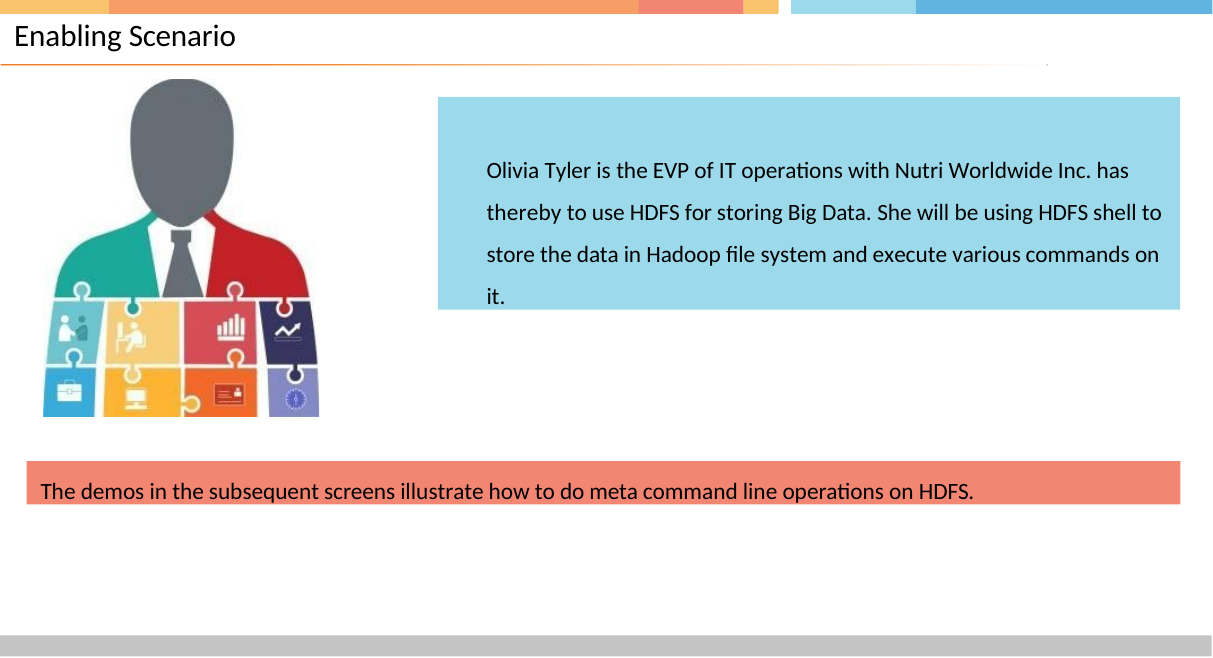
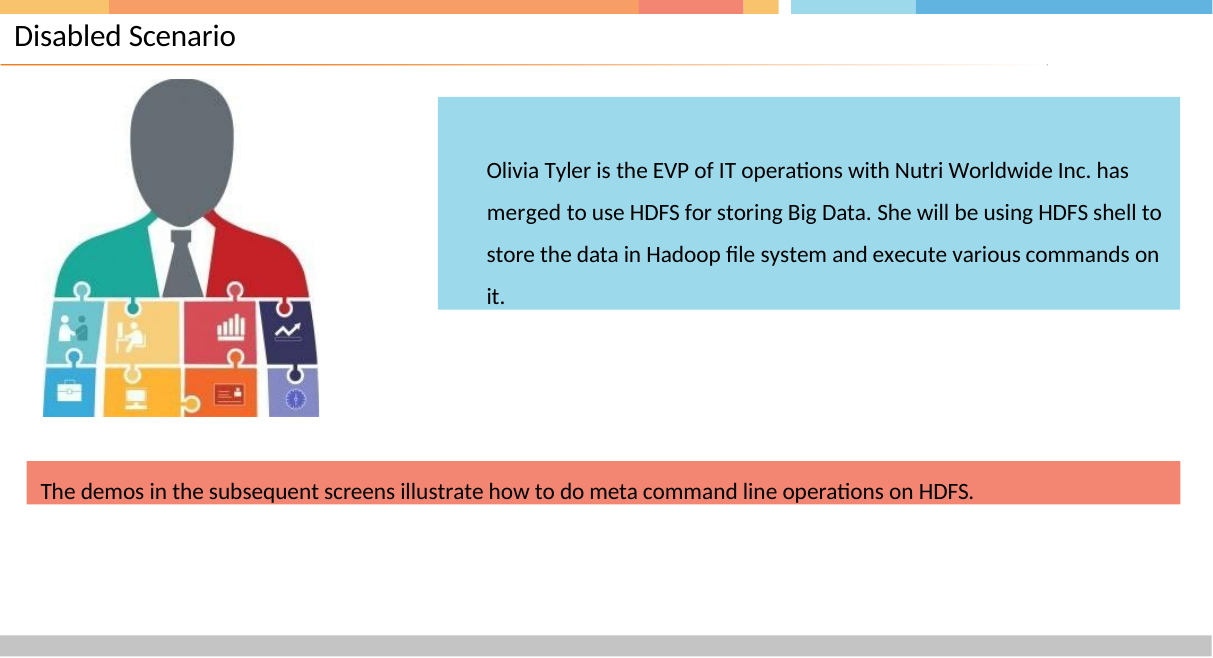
Enabling: Enabling -> Disabled
thereby: thereby -> merged
